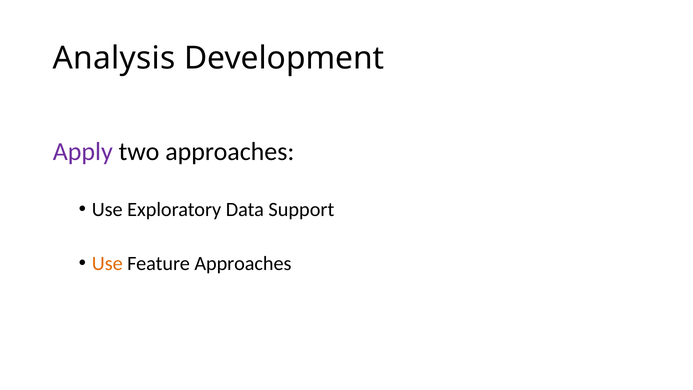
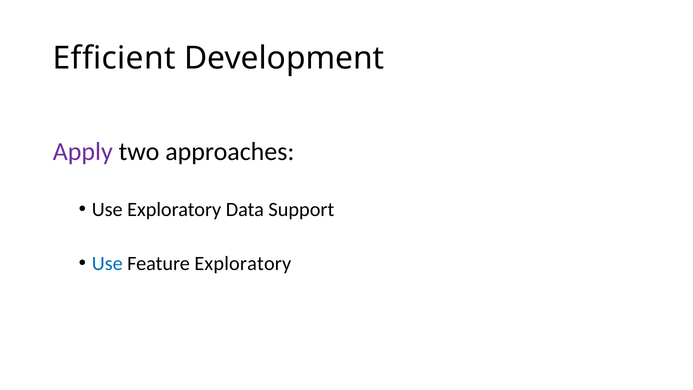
Analysis: Analysis -> Efficient
Use at (107, 263) colour: orange -> blue
Feature Approaches: Approaches -> Exploratory
